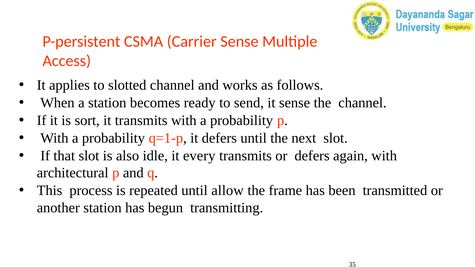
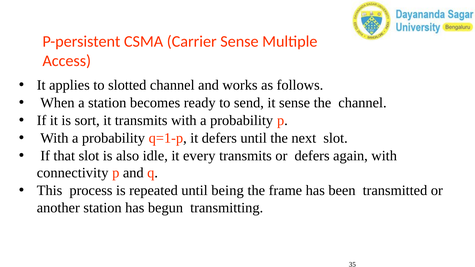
architectural: architectural -> connectivity
allow: allow -> being
